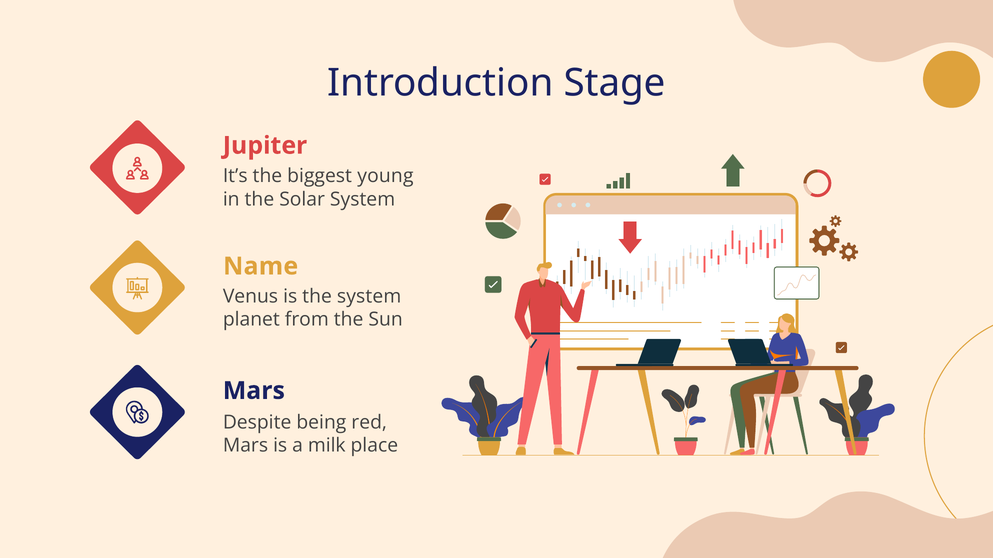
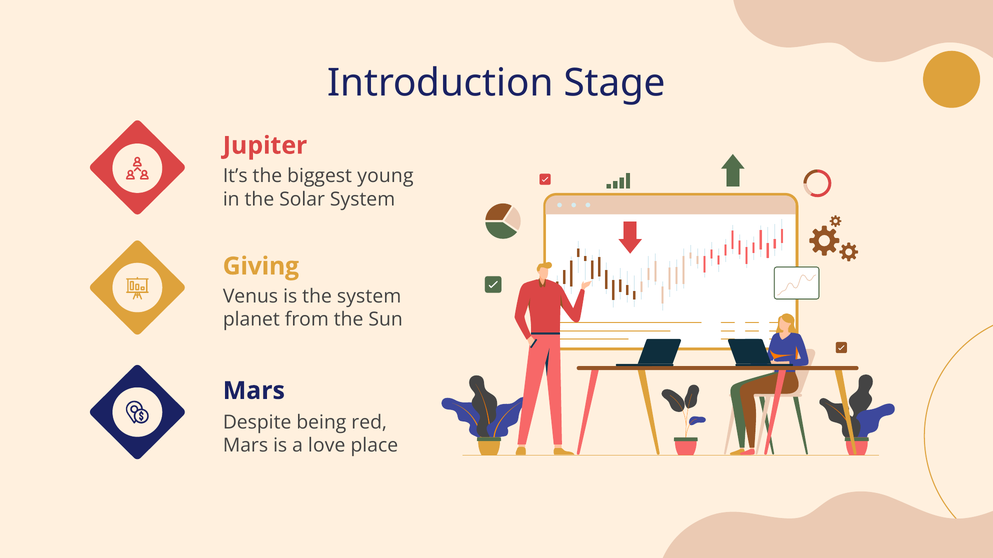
Name: Name -> Giving
milk: milk -> love
